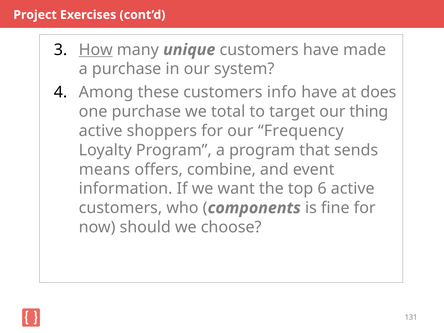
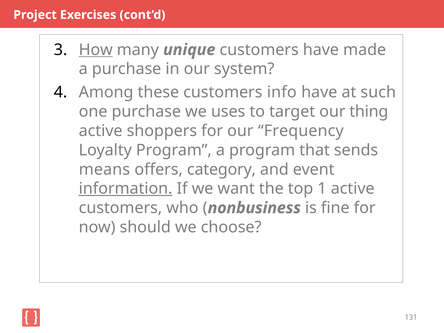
does: does -> such
total: total -> uses
combine: combine -> category
information underline: none -> present
6: 6 -> 1
components: components -> nonbusiness
